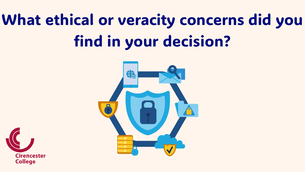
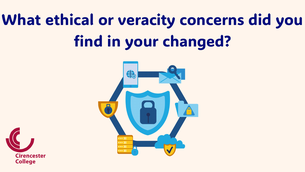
decision: decision -> changed
